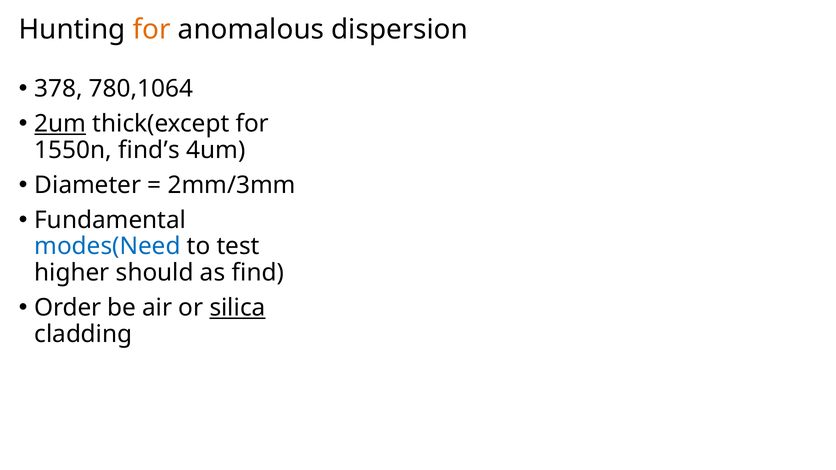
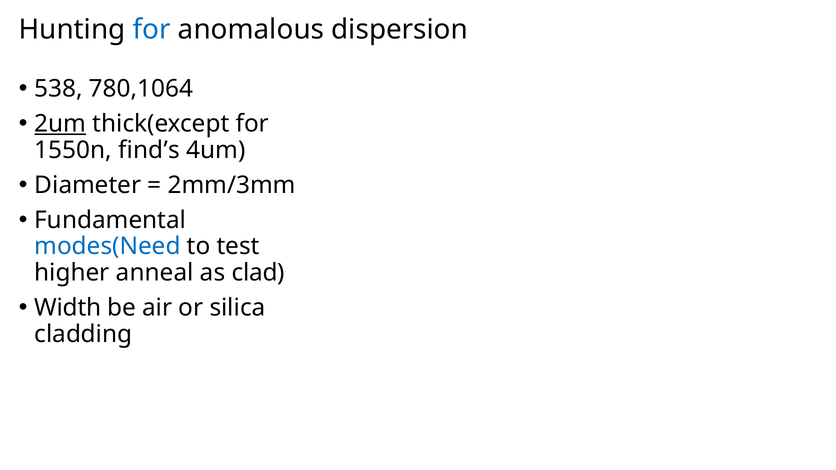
for at (152, 29) colour: orange -> blue
378: 378 -> 538
should: should -> anneal
find: find -> clad
Order: Order -> Width
silica underline: present -> none
